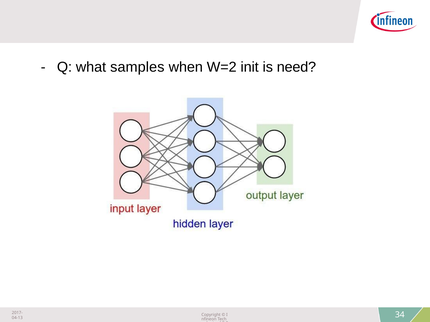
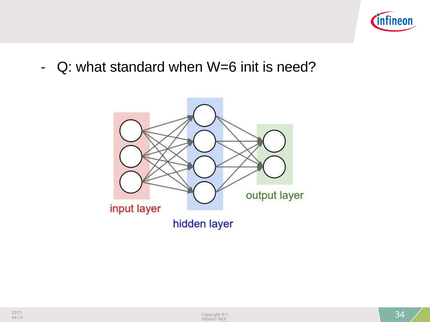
samples: samples -> standard
W=2: W=2 -> W=6
